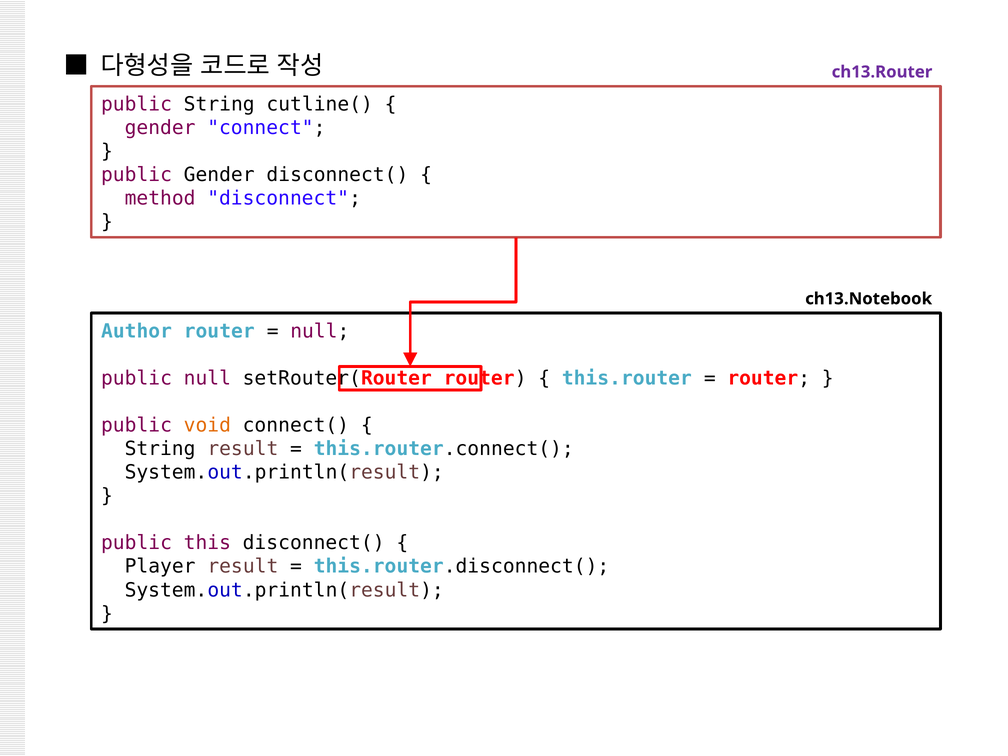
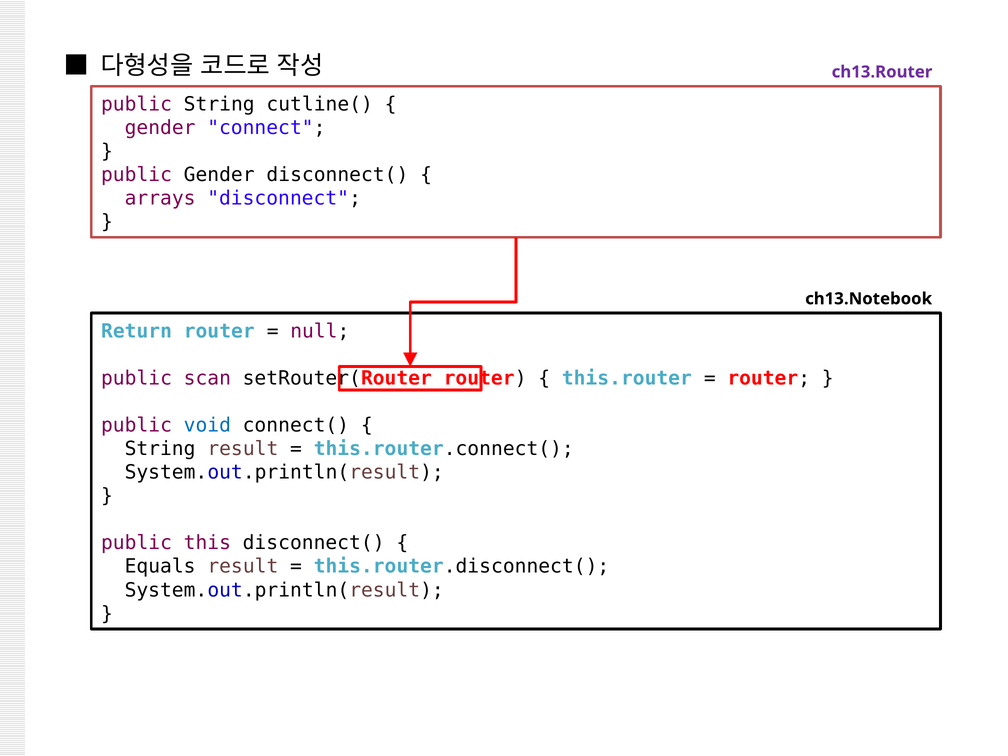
method: method -> arrays
Author: Author -> Return
public null: null -> scan
void colour: orange -> blue
Player: Player -> Equals
